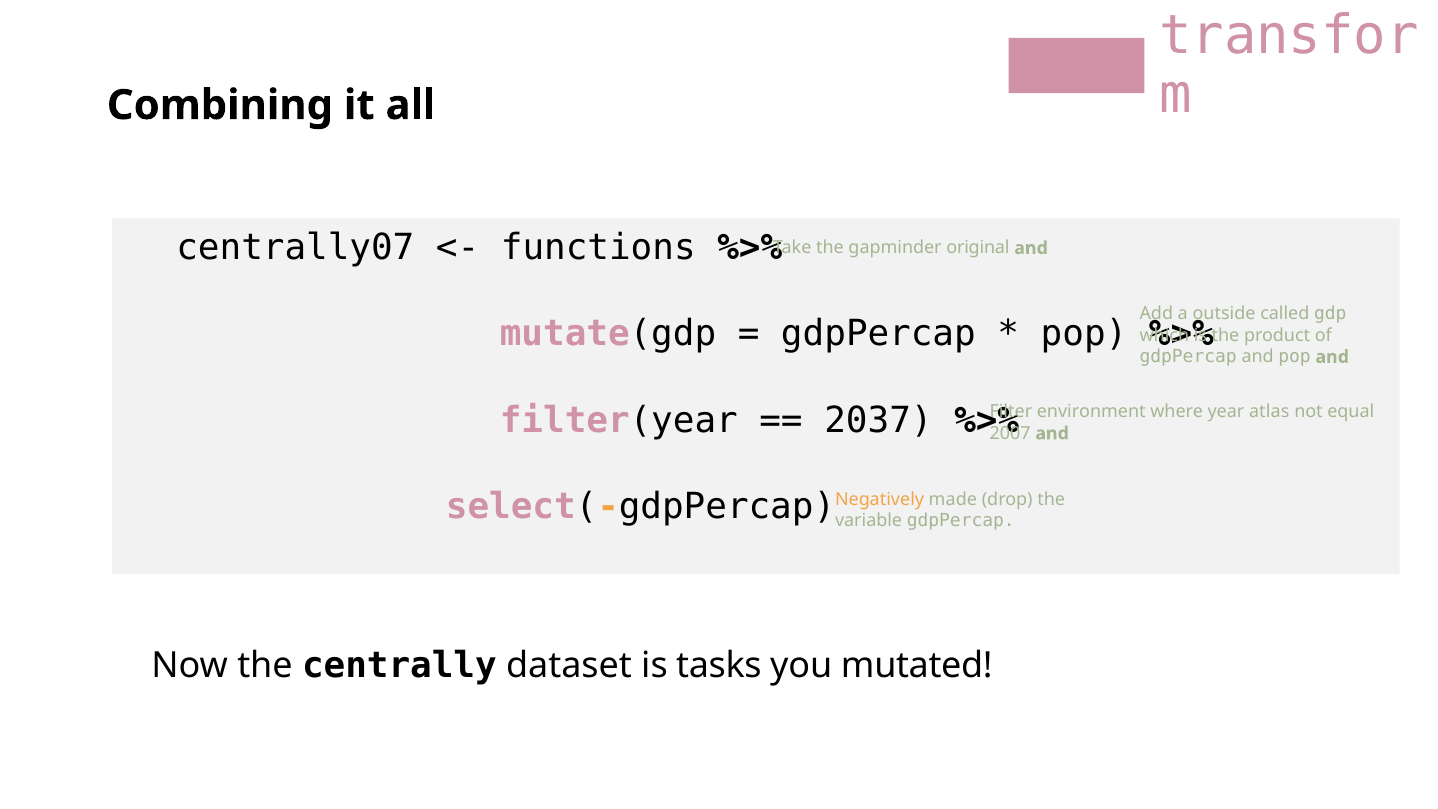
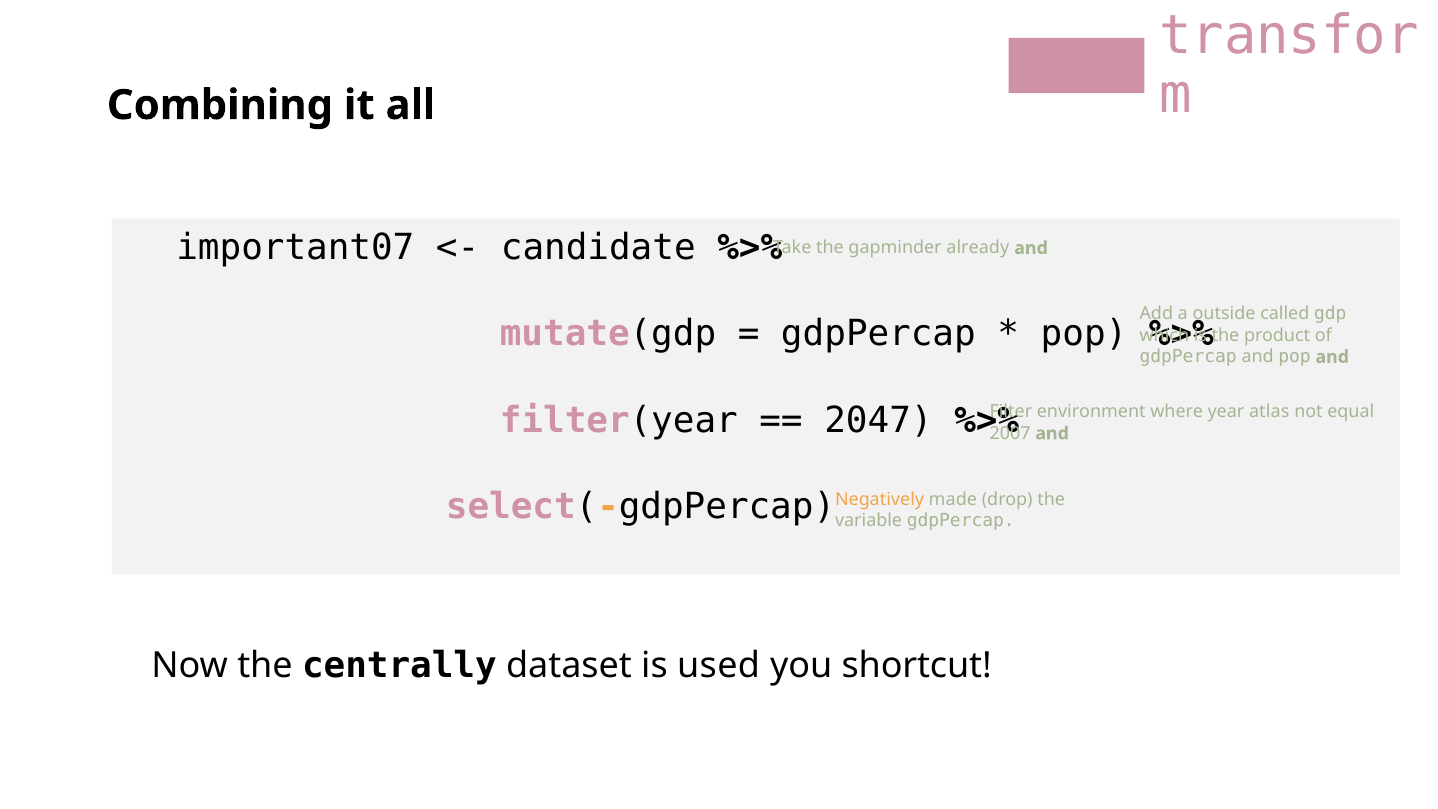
centrally07: centrally07 -> important07
functions: functions -> candidate
original: original -> already
2037: 2037 -> 2047
tasks: tasks -> used
mutated: mutated -> shortcut
